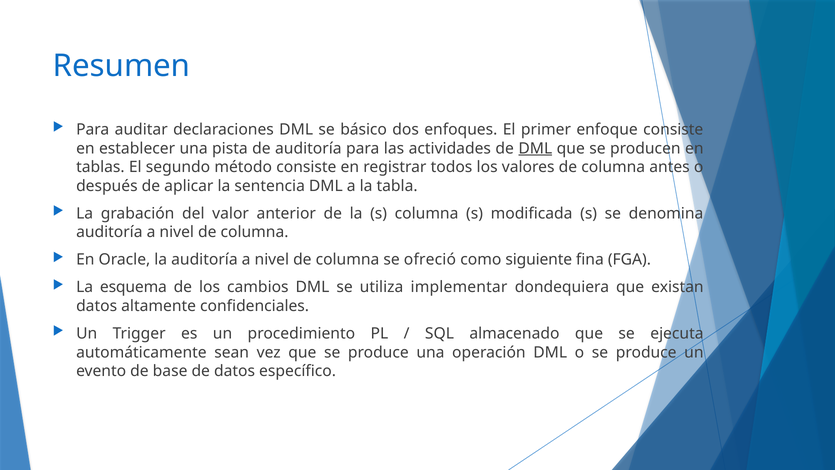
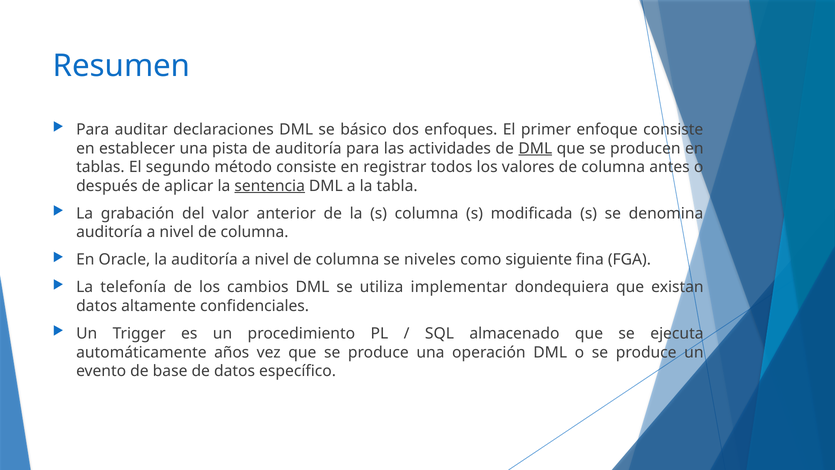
sentencia underline: none -> present
ofreció: ofreció -> niveles
esquema: esquema -> telefonía
sean: sean -> años
